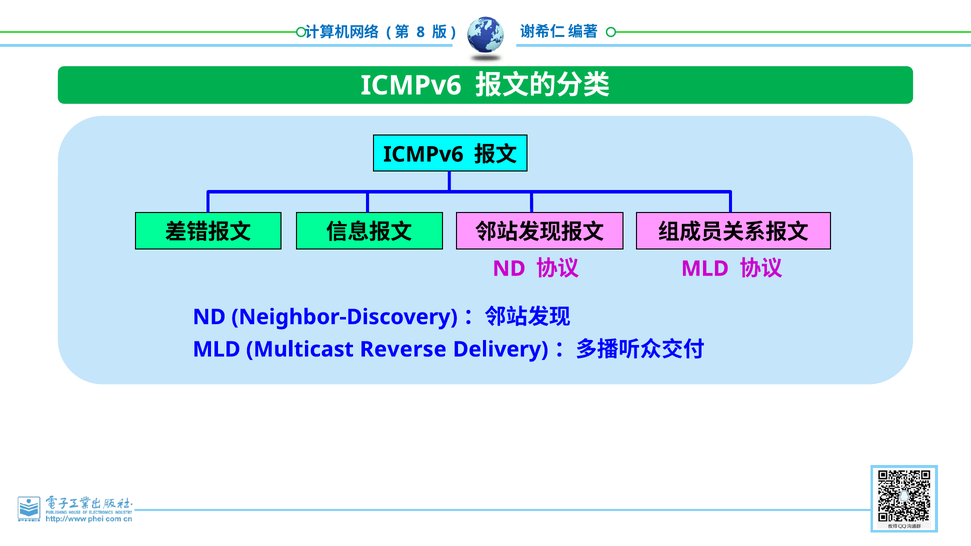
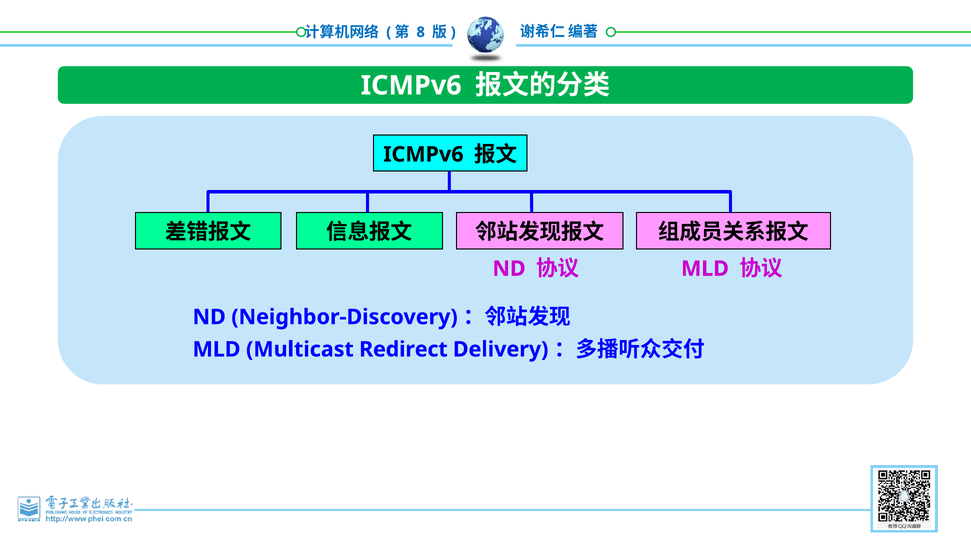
Reverse: Reverse -> Redirect
